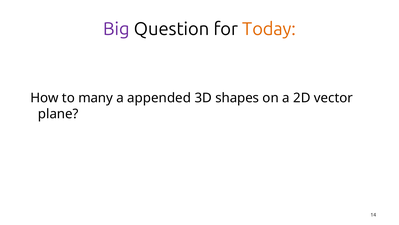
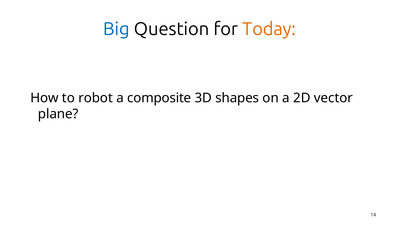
Big colour: purple -> blue
many: many -> robot
appended: appended -> composite
